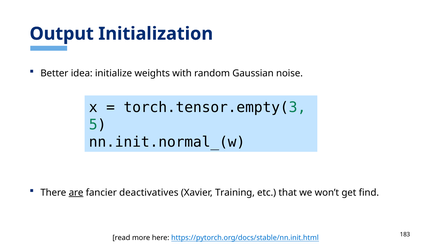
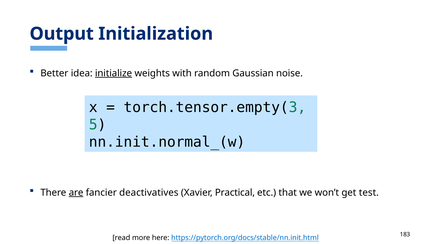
initialize underline: none -> present
Training: Training -> Practical
find: find -> test
